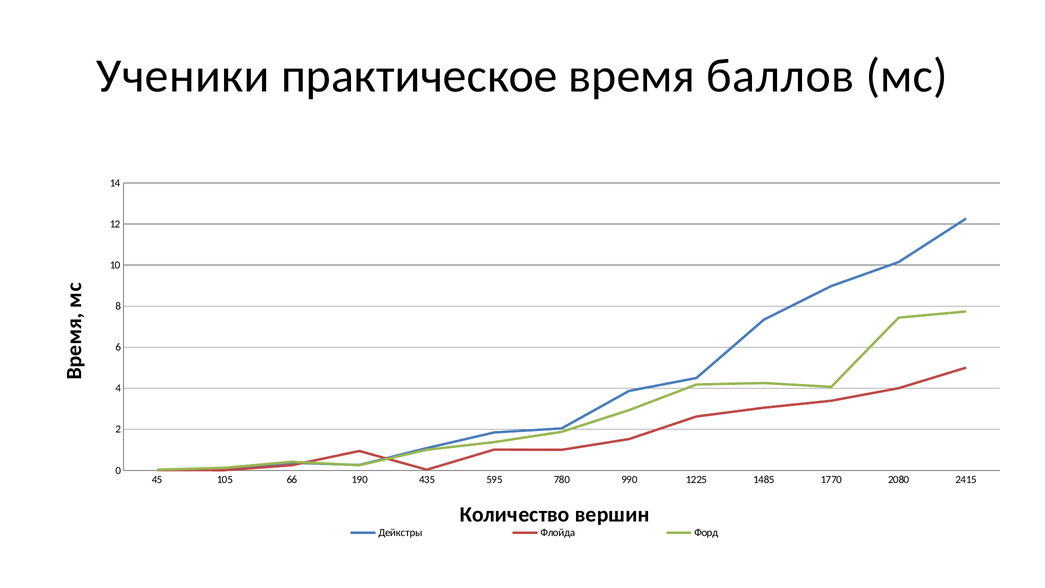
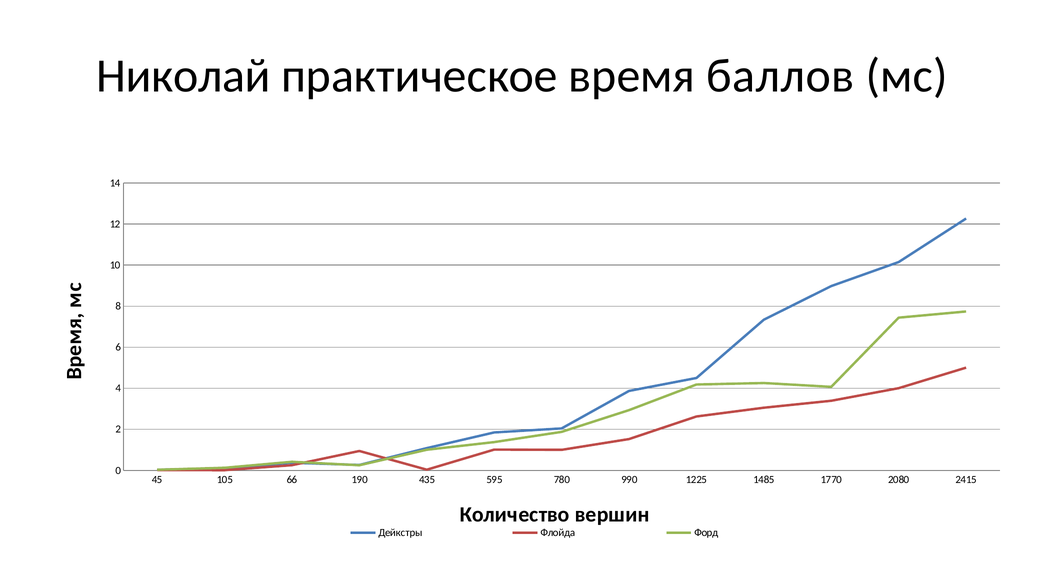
Ученики: Ученики -> Николай
